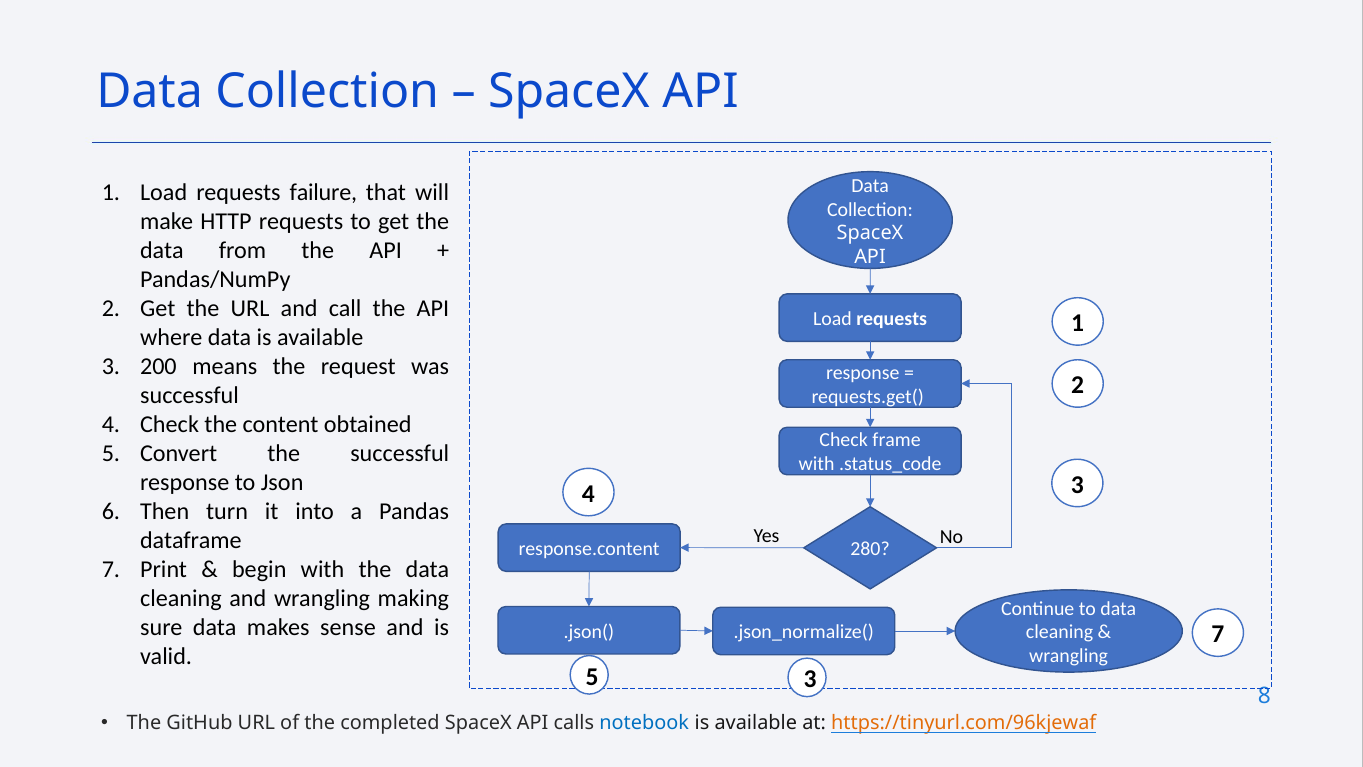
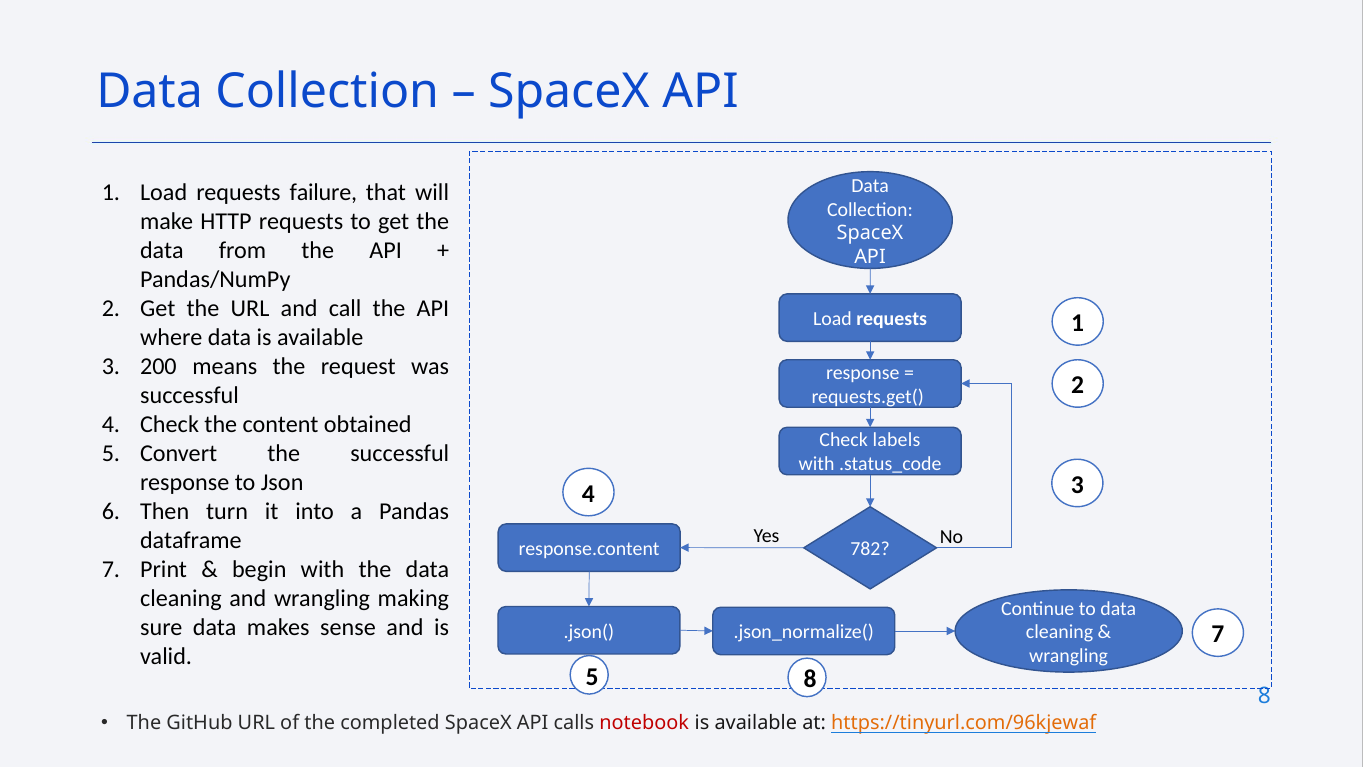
frame: frame -> labels
280: 280 -> 782
5 3: 3 -> 8
notebook colour: blue -> red
